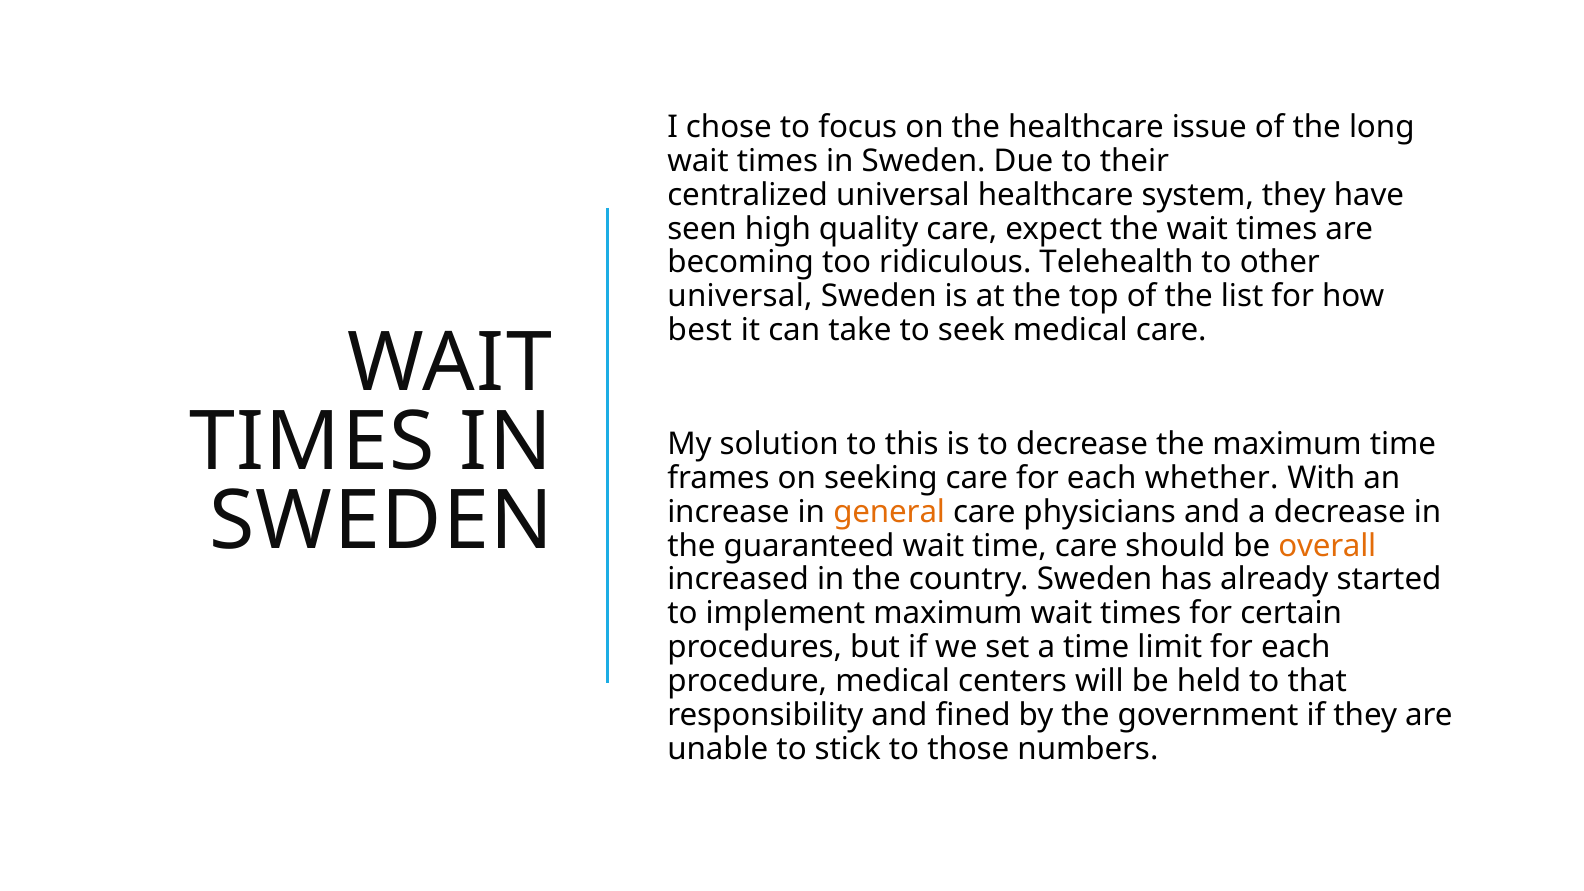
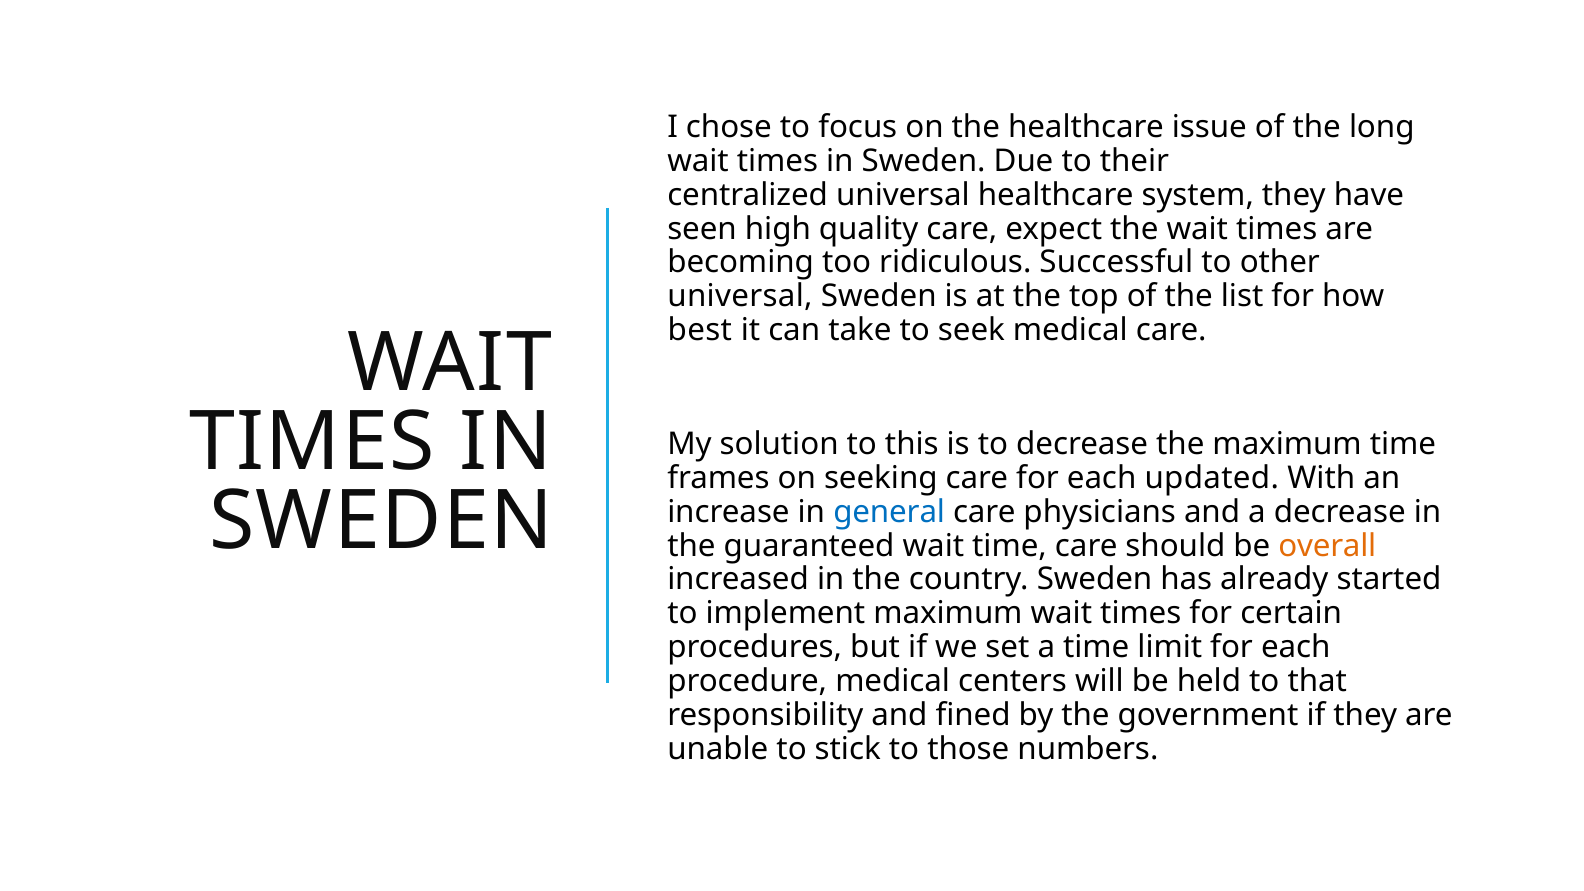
Telehealth: Telehealth -> Successful
whether: whether -> updated
general colour: orange -> blue
